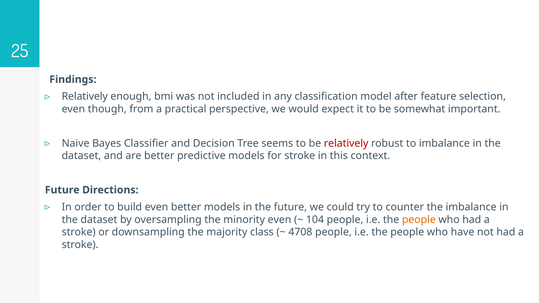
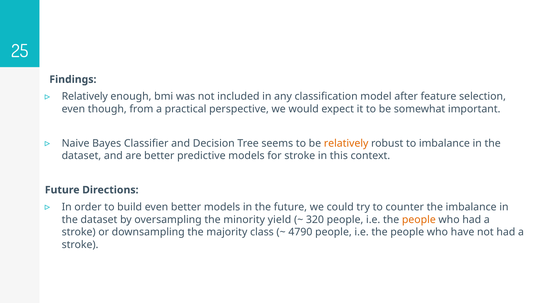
relatively at (346, 143) colour: red -> orange
minority even: even -> yield
104: 104 -> 320
4708: 4708 -> 4790
